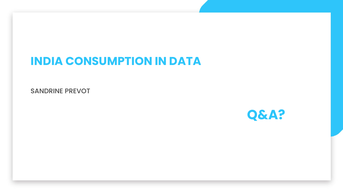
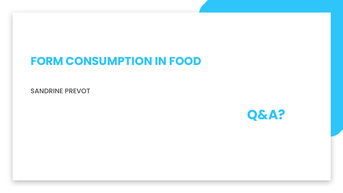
INDIA: INDIA -> FORM
DATA: DATA -> FOOD
